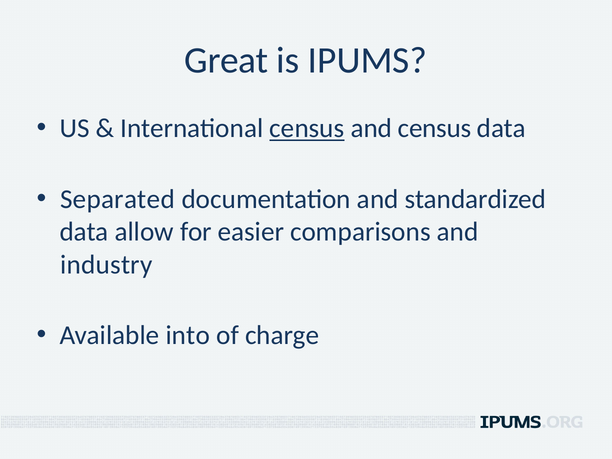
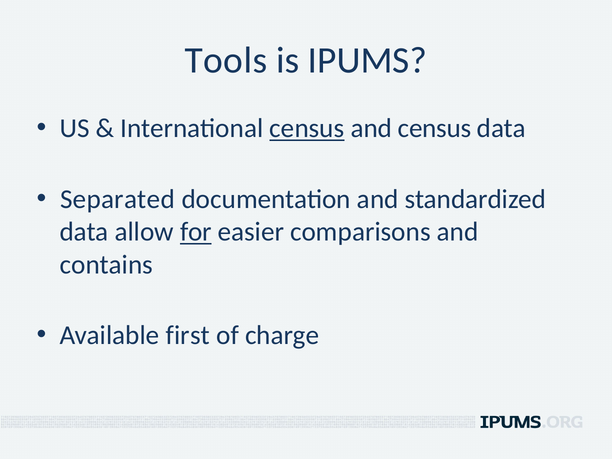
Great: Great -> Tools
for underline: none -> present
industry: industry -> contains
into: into -> first
